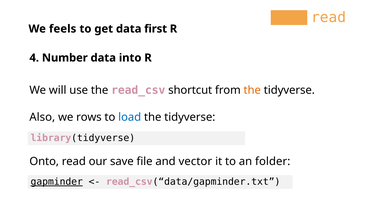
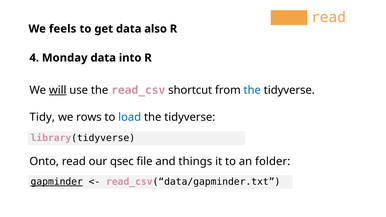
first: first -> also
Number: Number -> Monday
will underline: none -> present
the at (252, 90) colour: orange -> blue
Also: Also -> Tidy
save: save -> qsec
vector: vector -> things
